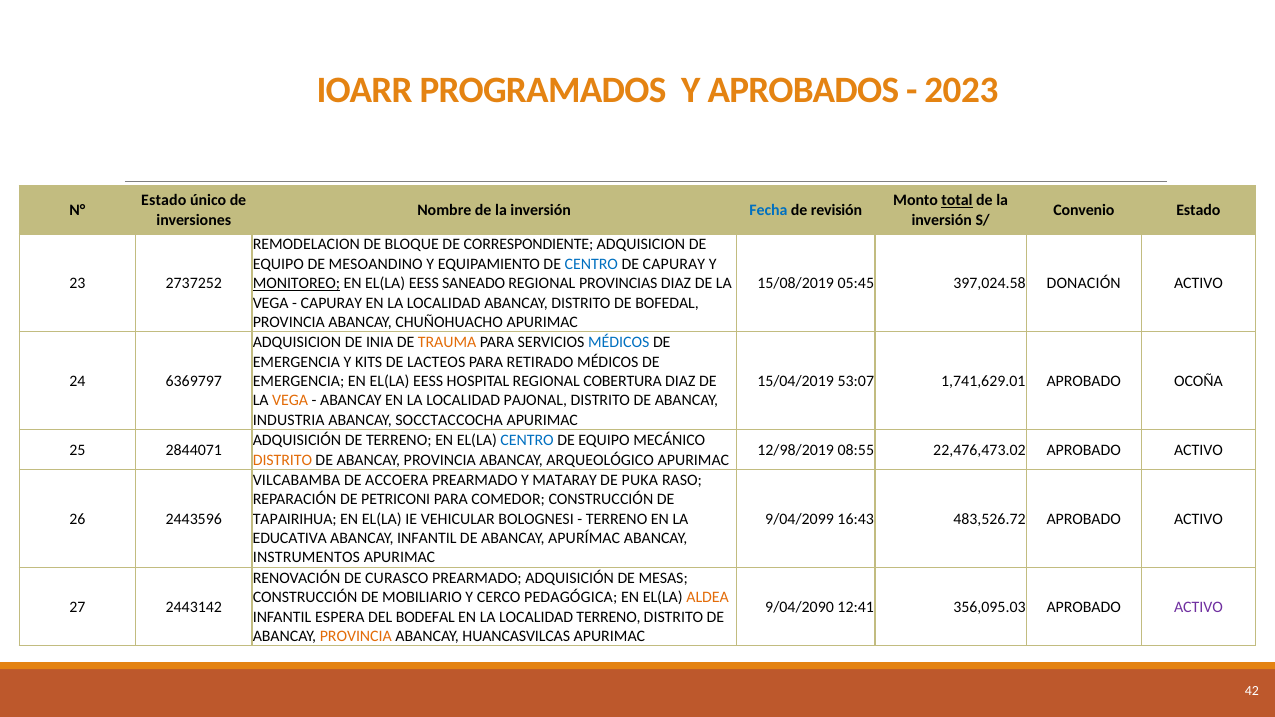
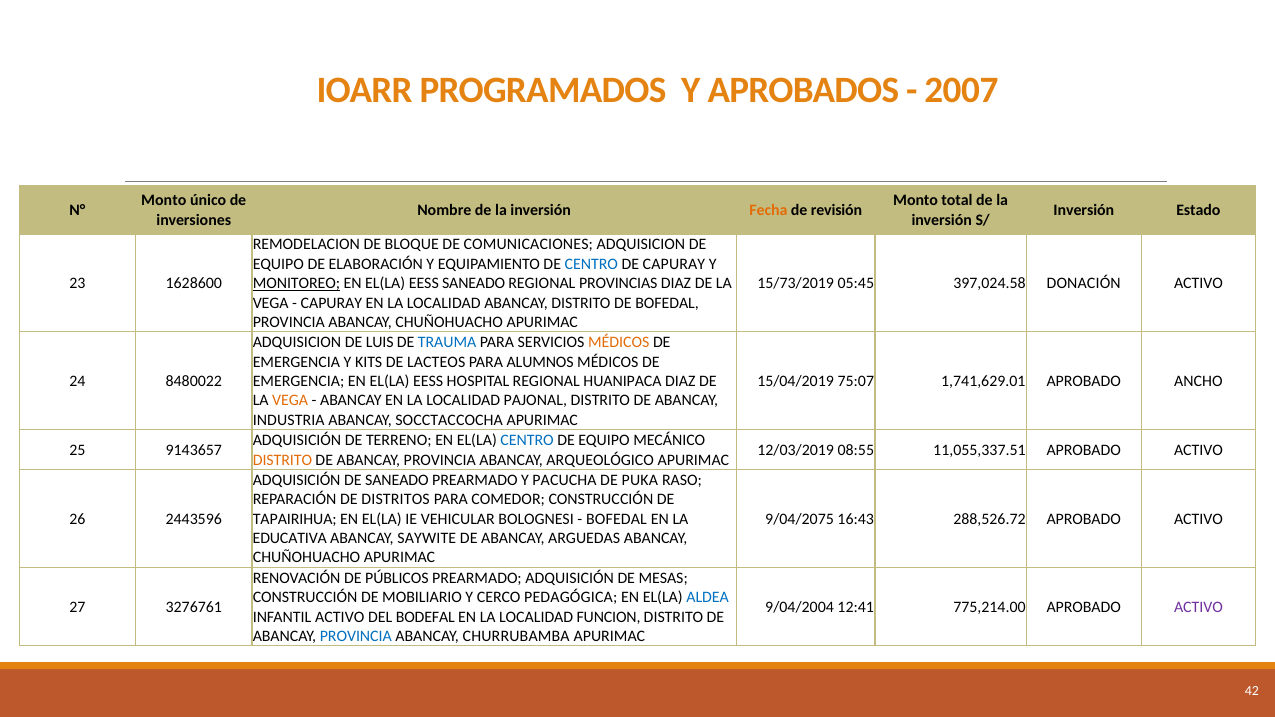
2023: 2023 -> 2007
Estado at (164, 201): Estado -> Monto
total underline: present -> none
Fecha colour: blue -> orange
Convenio at (1084, 210): Convenio -> Inversión
CORRESPONDIENTE: CORRESPONDIENTE -> COMUNICACIONES
MESOANDINO: MESOANDINO -> ELABORACIÓN
2737252: 2737252 -> 1628600
15/08/2019: 15/08/2019 -> 15/73/2019
INIA: INIA -> LUIS
TRAUMA colour: orange -> blue
MÉDICOS at (619, 343) colour: blue -> orange
RETIRADO: RETIRADO -> ALUMNOS
6369797: 6369797 -> 8480022
COBERTURA: COBERTURA -> HUANIPACA
53:07: 53:07 -> 75:07
OCOÑA: OCOÑA -> ANCHO
2844071: 2844071 -> 9143657
12/98/2019: 12/98/2019 -> 12/03/2019
22,476,473.02: 22,476,473.02 -> 11,055,337.51
VILCABAMBA at (297, 480): VILCABAMBA -> ADQUISICIÓN
DE ACCOERA: ACCOERA -> SANEADO
MATARAY: MATARAY -> PACUCHA
PETRICONI: PETRICONI -> DISTRITOS
TERRENO at (617, 519): TERRENO -> BOFEDAL
9/04/2099: 9/04/2099 -> 9/04/2075
483,526.72: 483,526.72 -> 288,526.72
ABANCAY INFANTIL: INFANTIL -> SAYWITE
APURÍMAC: APURÍMAC -> ARGUEDAS
INSTRUMENTOS at (306, 558): INSTRUMENTOS -> CHUÑOHUACHO
CURASCO: CURASCO -> PÚBLICOS
ALDEA colour: orange -> blue
2443142: 2443142 -> 3276761
9/04/2090: 9/04/2090 -> 9/04/2004
356,095.03: 356,095.03 -> 775,214.00
INFANTIL ESPERA: ESPERA -> ACTIVO
LOCALIDAD TERRENO: TERRENO -> FUNCION
PROVINCIA at (356, 636) colour: orange -> blue
HUANCASVILCAS: HUANCASVILCAS -> CHURRUBAMBA
